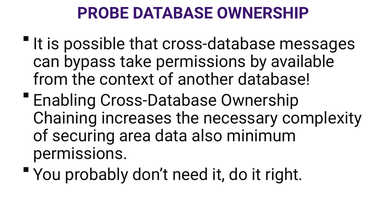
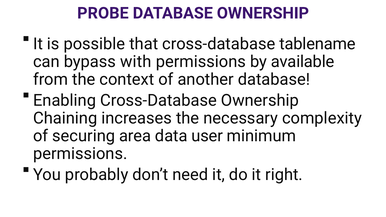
messages: messages -> tablename
take: take -> with
also: also -> user
